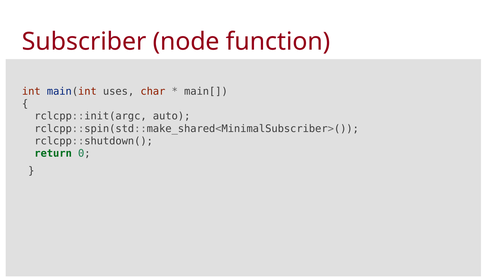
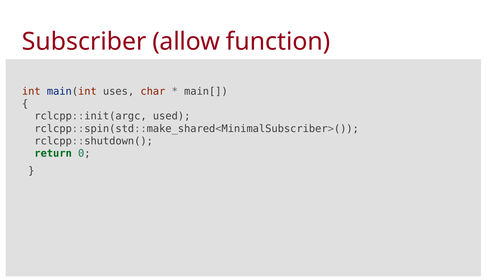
node: node -> allow
auto: auto -> used
